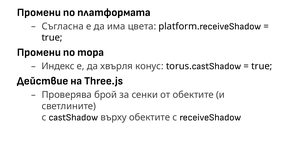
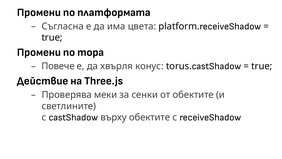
Индекс: Индекс -> Повече
брой: брой -> меки
